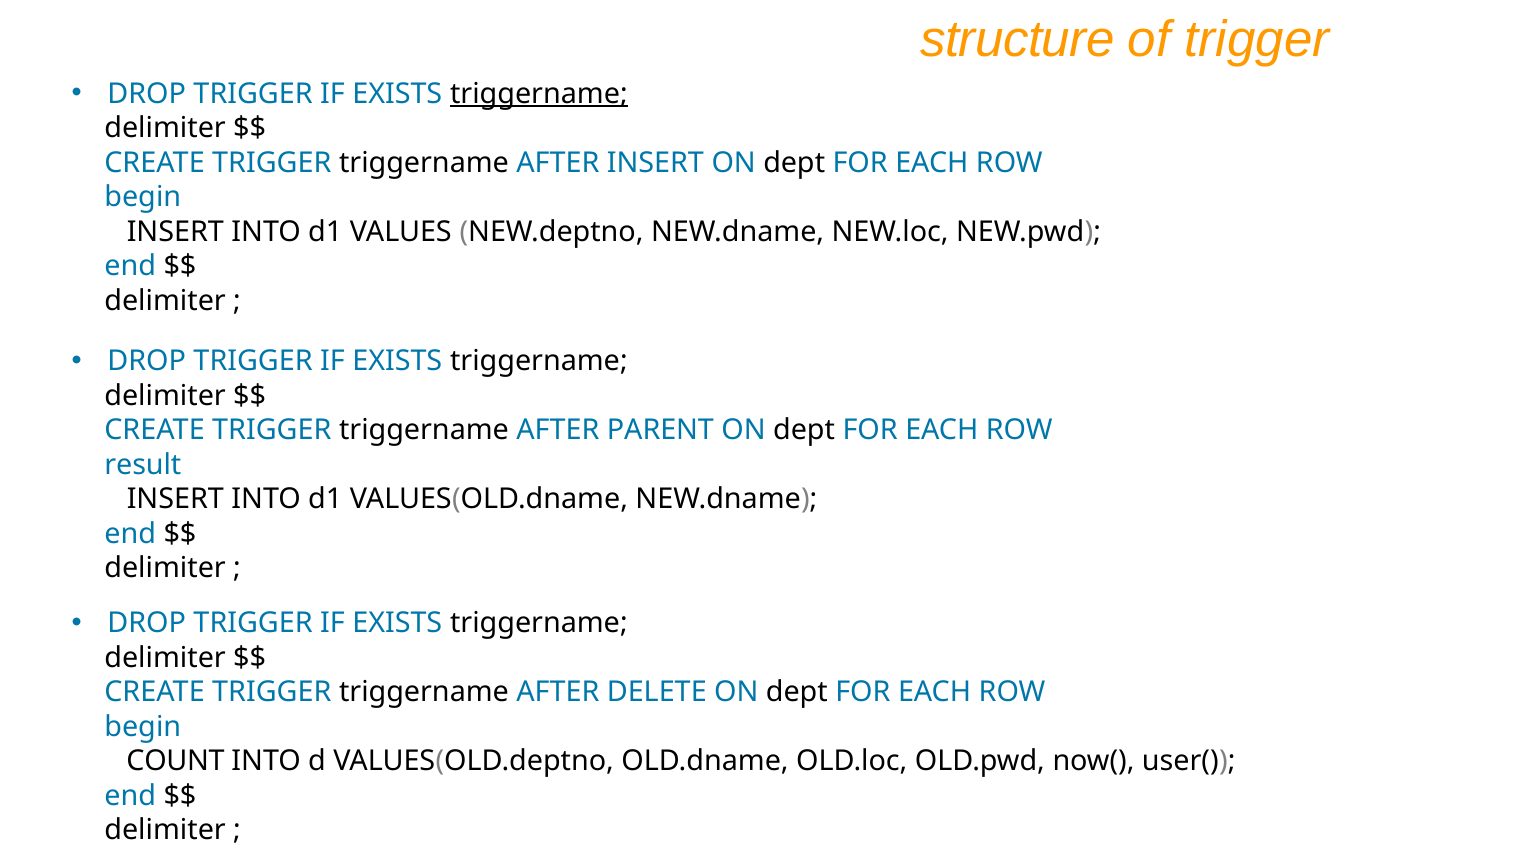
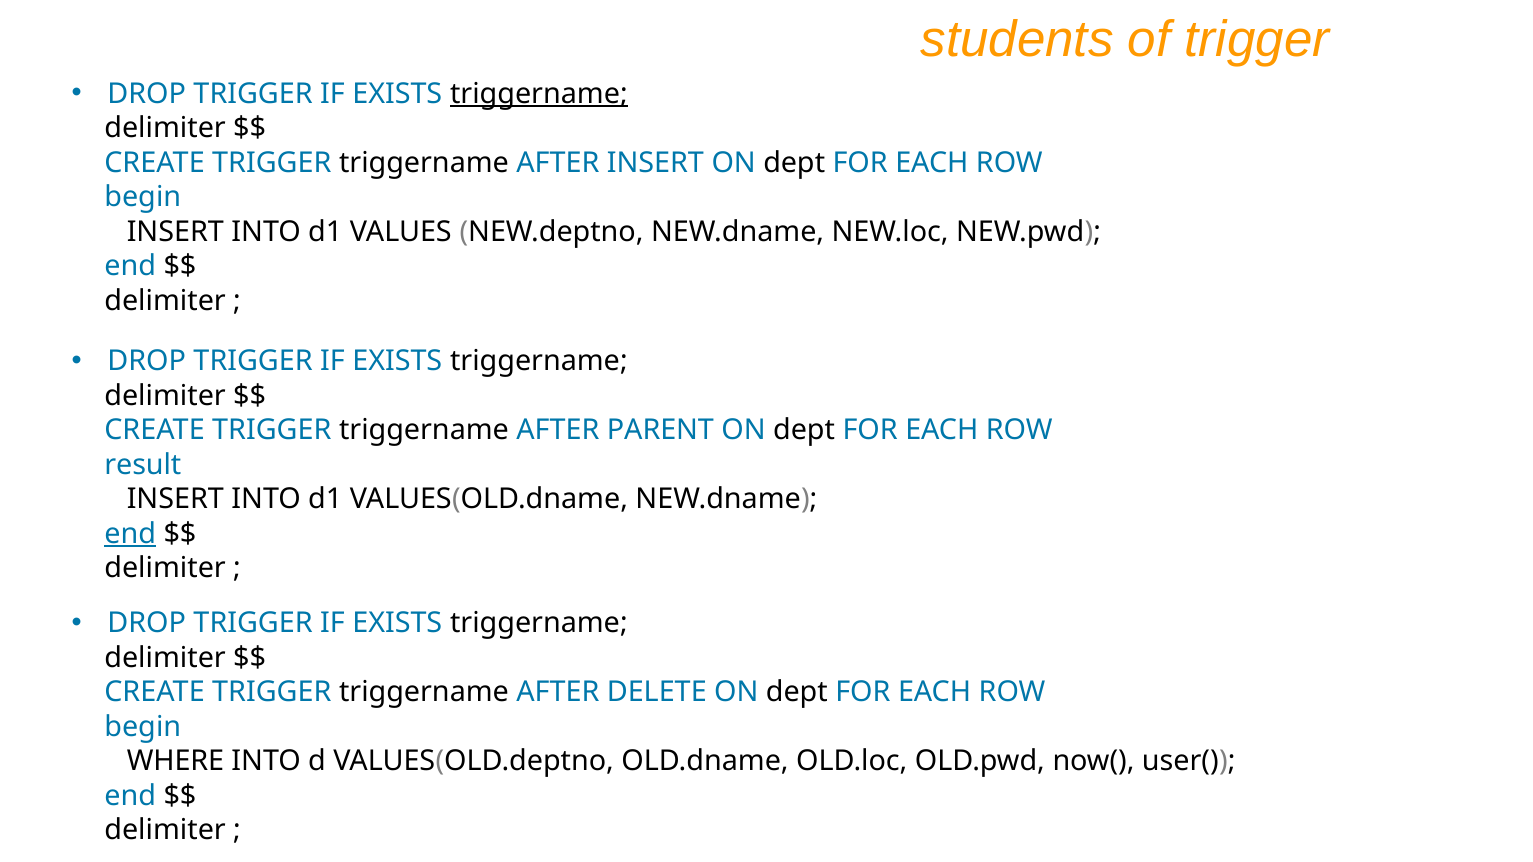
structure: structure -> students
end at (130, 534) underline: none -> present
COUNT: COUNT -> WHERE
